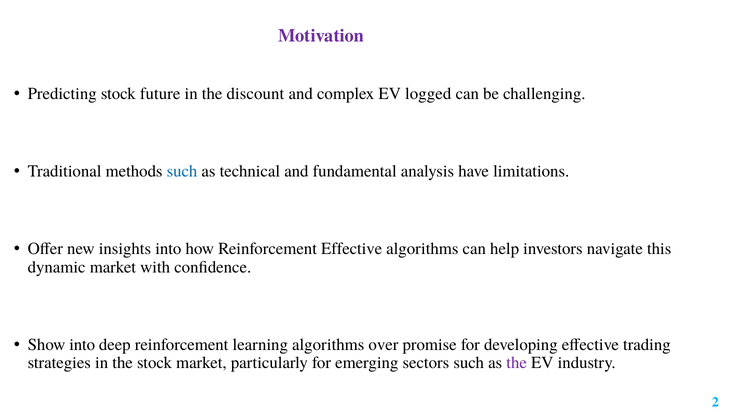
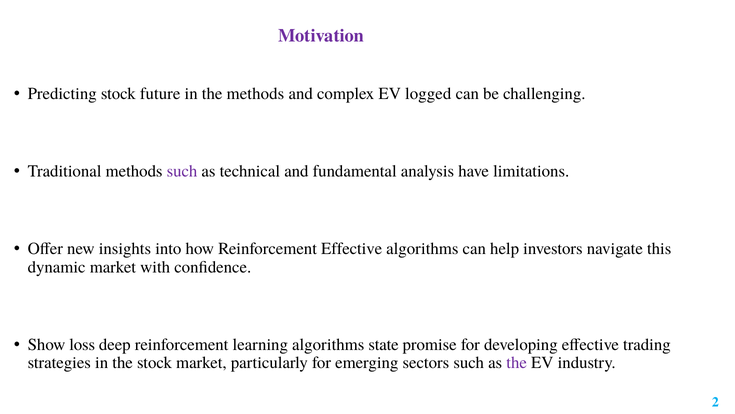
the discount: discount -> methods
such at (182, 171) colour: blue -> purple
Show into: into -> loss
over: over -> state
